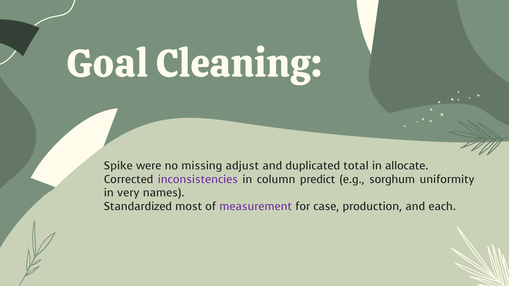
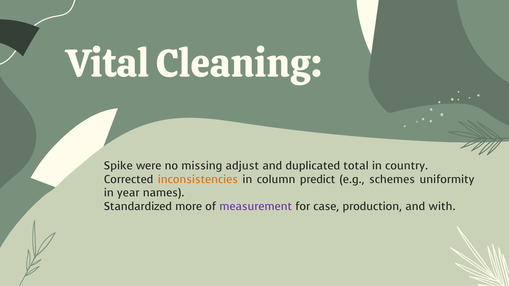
Goal: Goal -> Vital
allocate: allocate -> country
inconsistencies colour: purple -> orange
sorghum: sorghum -> schemes
very: very -> year
most: most -> more
each: each -> with
